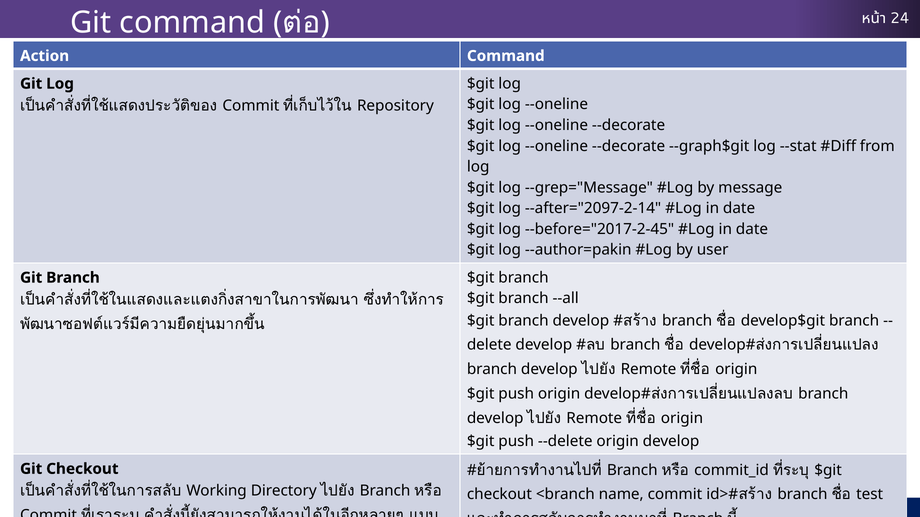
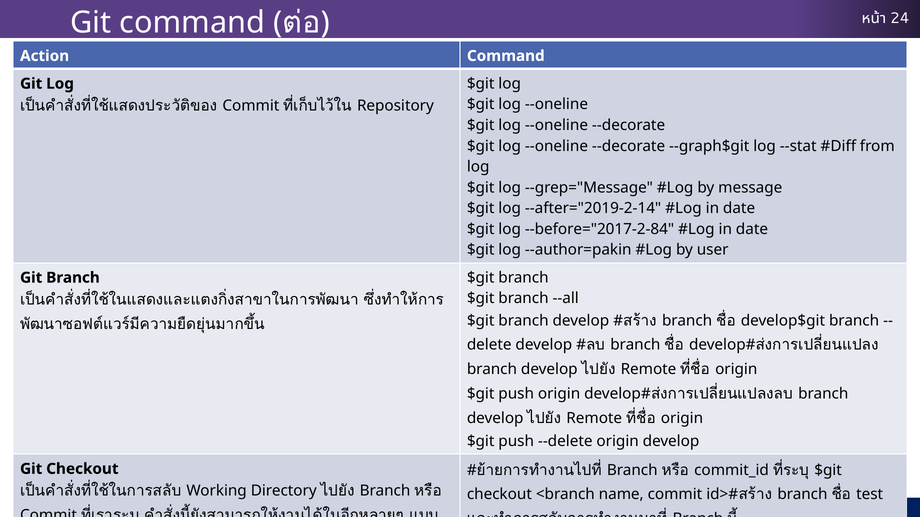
--after="2097-2-14: --after="2097-2-14 -> --after="2019-2-14
--before="2017-2-45: --before="2017-2-45 -> --before="2017-2-84
